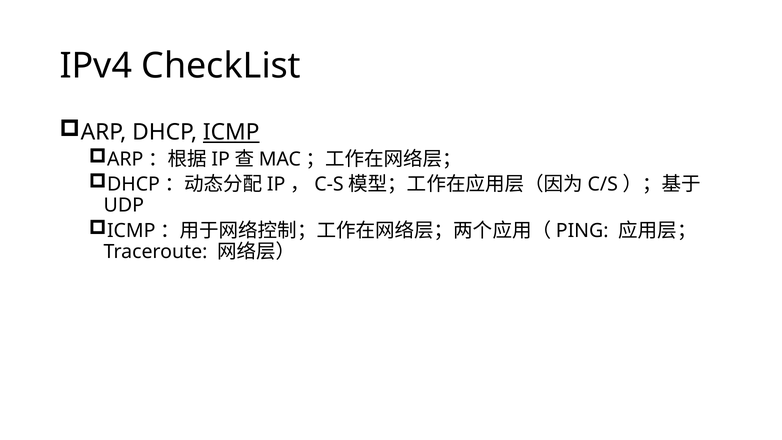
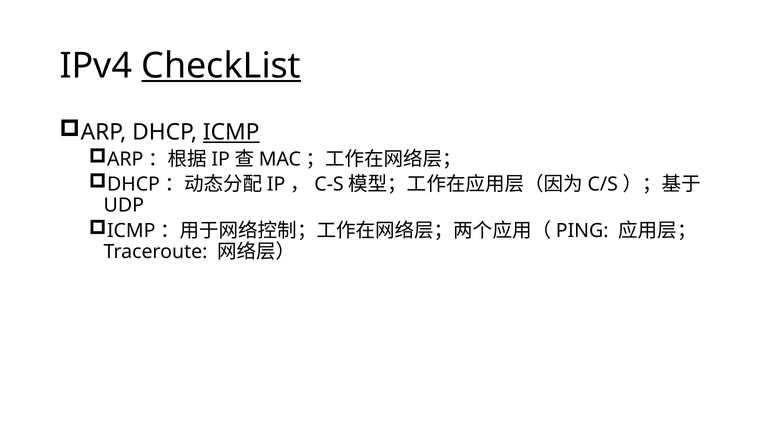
CheckList underline: none -> present
